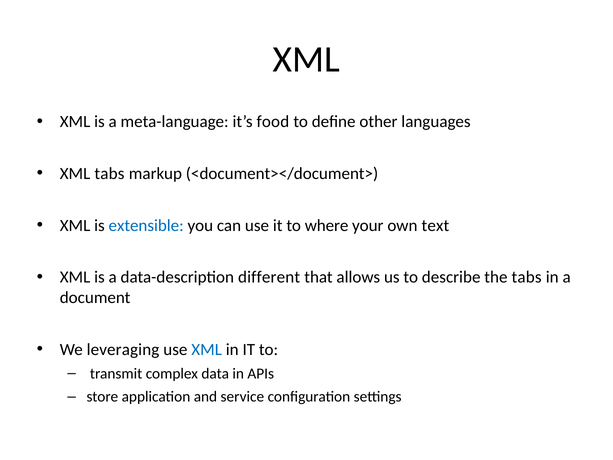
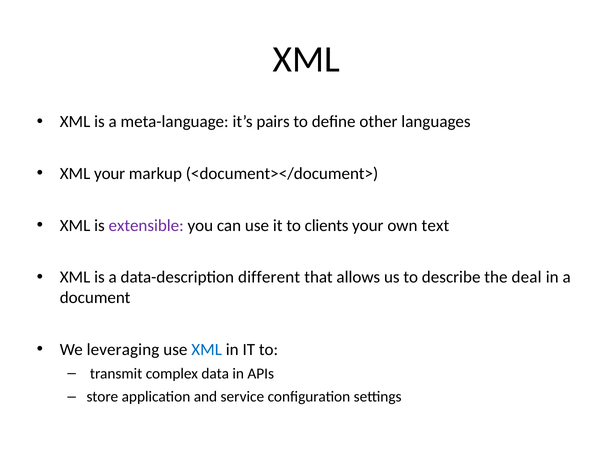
food: food -> pairs
XML tabs: tabs -> your
extensible colour: blue -> purple
where: where -> clients
the tabs: tabs -> deal
